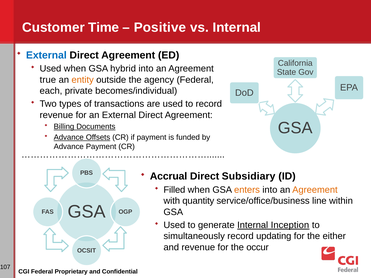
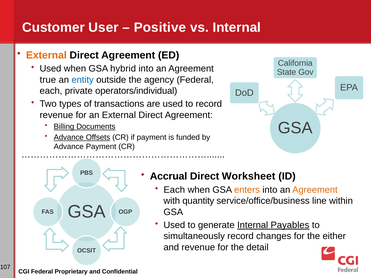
Time: Time -> User
External at (46, 55) colour: blue -> orange
entity colour: orange -> blue
becomes/individual: becomes/individual -> operators/individual
Subsidiary: Subsidiary -> Worksheet
Filled at (174, 190): Filled -> Each
Inception: Inception -> Payables
updating: updating -> changes
occur: occur -> detail
